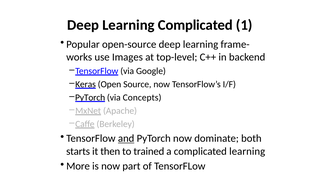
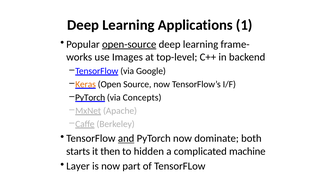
Learning Complicated: Complicated -> Applications
open-source underline: none -> present
Keras colour: black -> orange
trained: trained -> hidden
complicated learning: learning -> machine
More: More -> Layer
